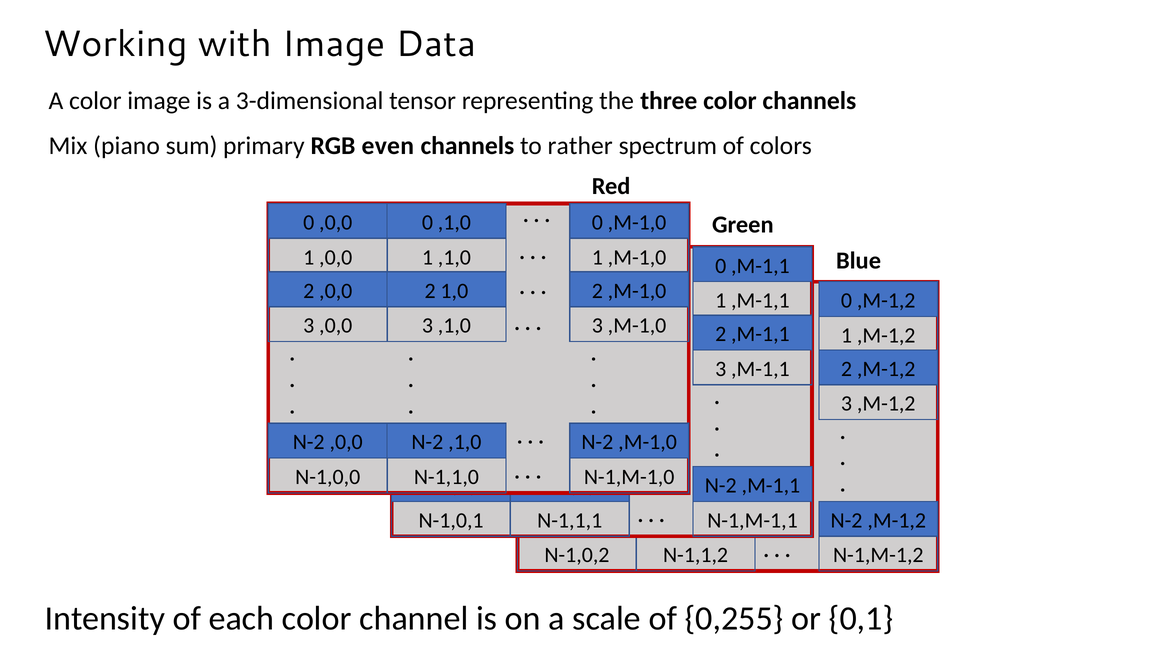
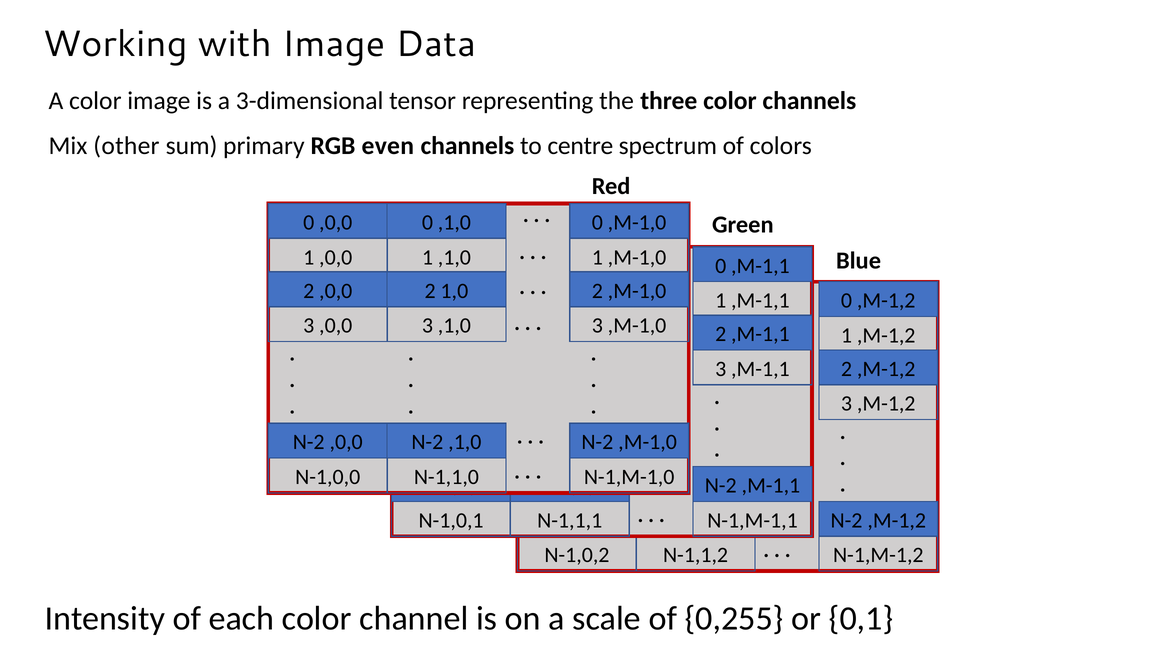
piano: piano -> other
rather: rather -> centre
